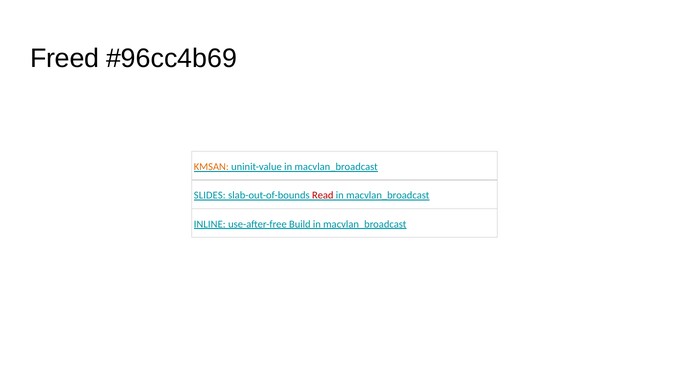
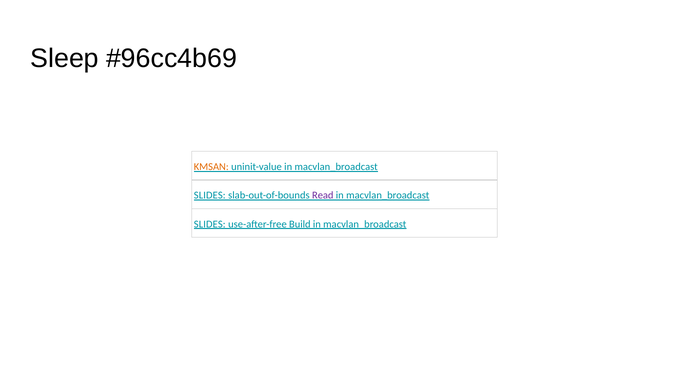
Freed: Freed -> Sleep
Read colour: red -> purple
INLINE at (210, 224): INLINE -> SLIDES
